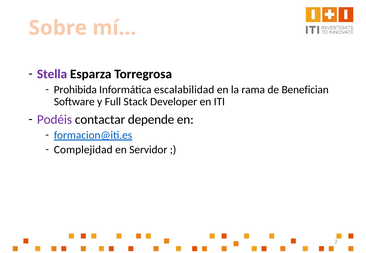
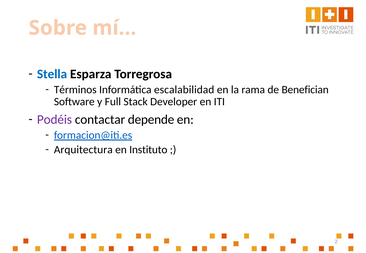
Stella colour: purple -> blue
Prohibida: Prohibida -> Términos
Complejidad: Complejidad -> Arquitectura
Servidor: Servidor -> Instituto
